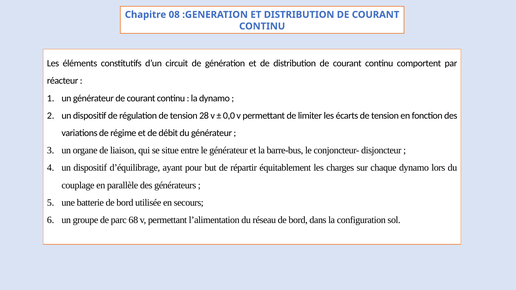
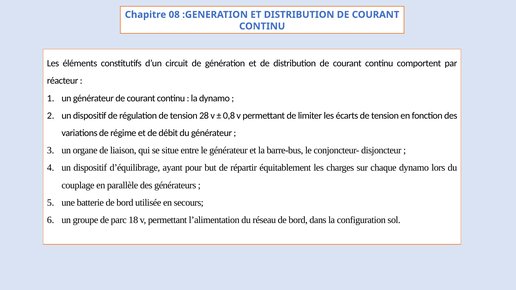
0,0: 0,0 -> 0,8
68: 68 -> 18
